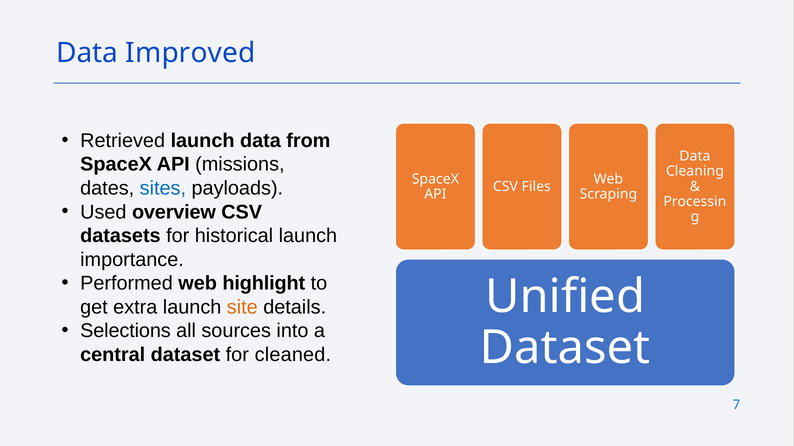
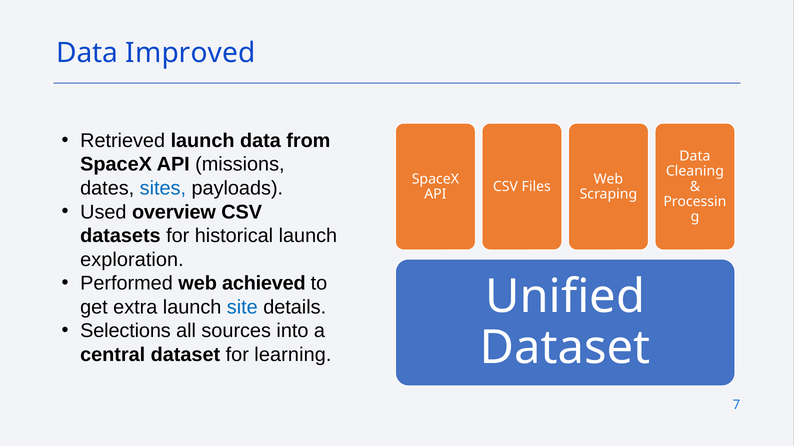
importance: importance -> exploration
highlight: highlight -> achieved
site colour: orange -> blue
cleaned: cleaned -> learning
